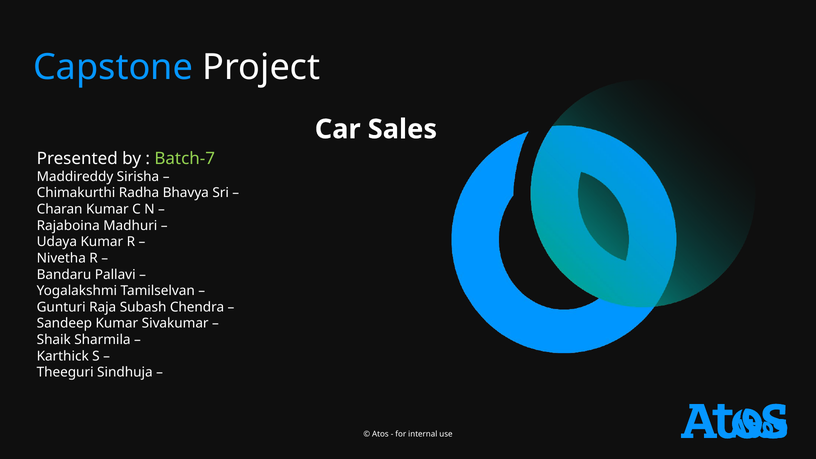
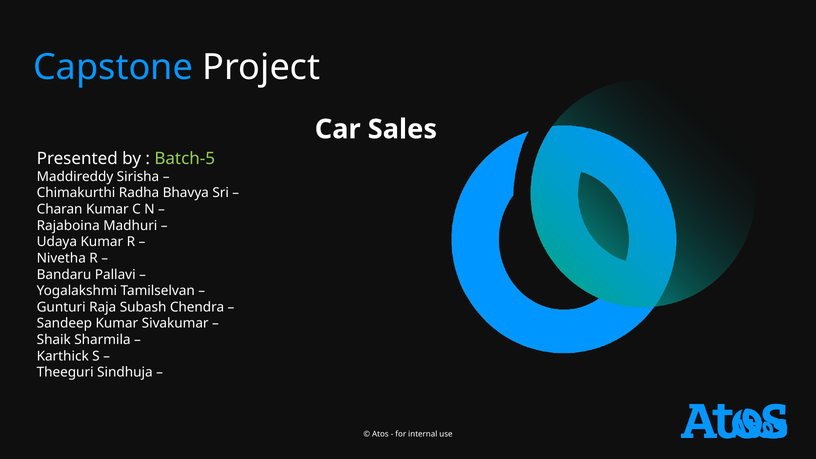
Batch-7: Batch-7 -> Batch-5
